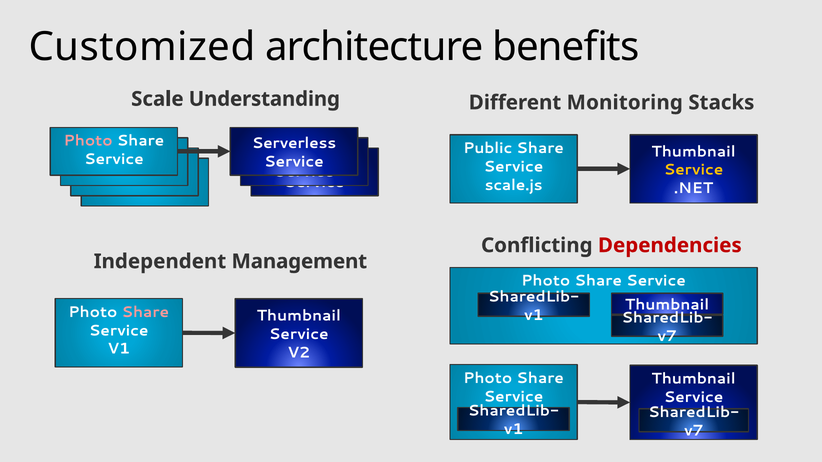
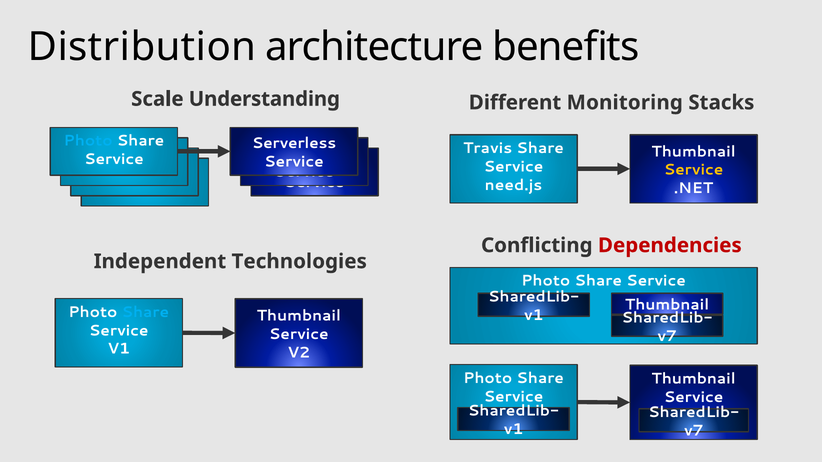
Customized: Customized -> Distribution
Photo at (88, 141) colour: pink -> light blue
Public: Public -> Travis
scale.js: scale.js -> need.js
Management: Management -> Technologies
Share at (145, 312) colour: pink -> light blue
